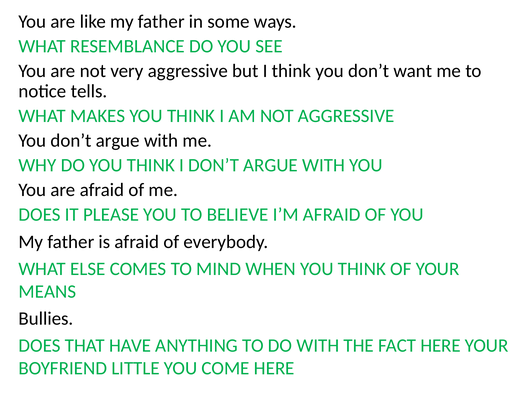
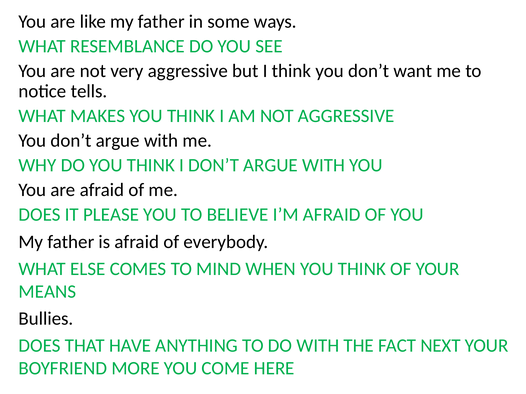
FACT HERE: HERE -> NEXT
LITTLE: LITTLE -> MORE
